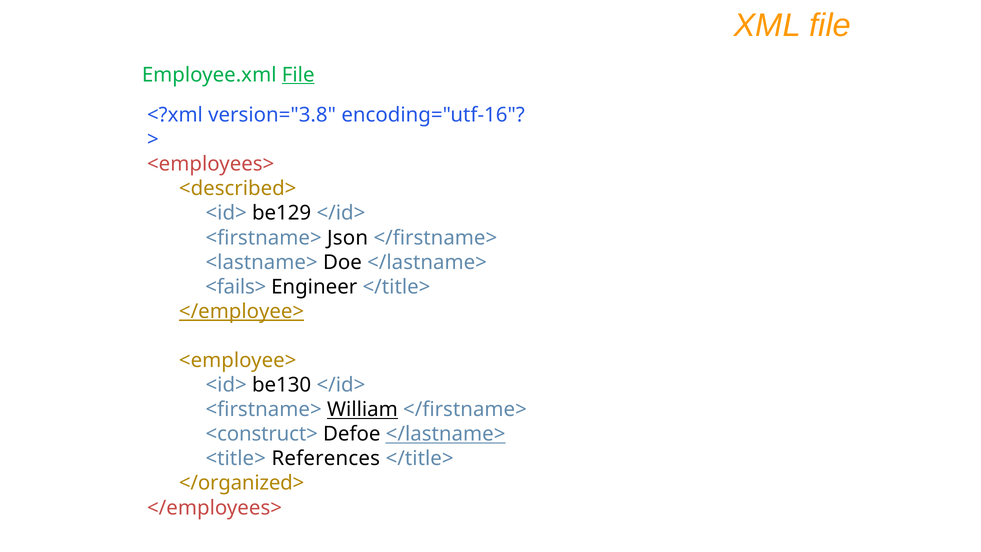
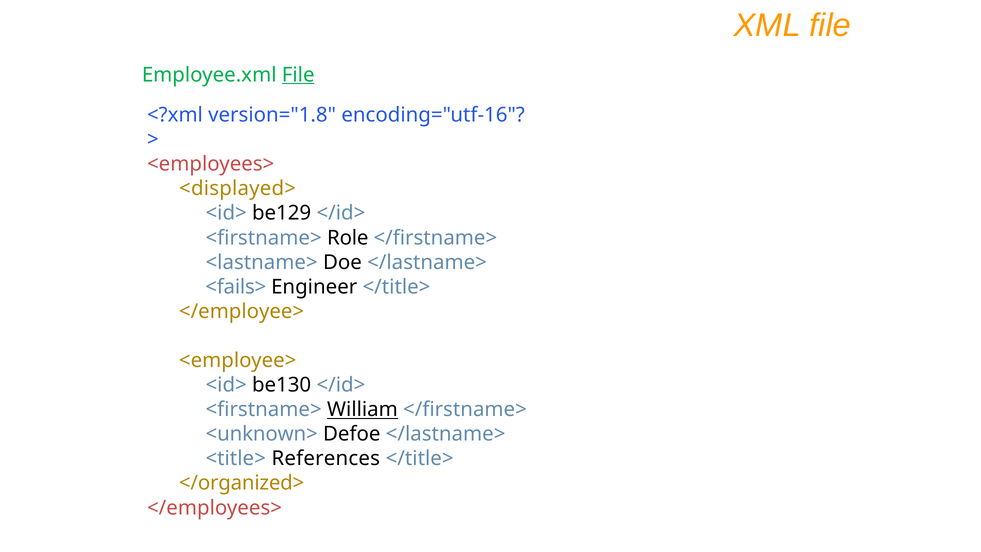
version="3.8: version="3.8 -> version="1.8
<described>: <described> -> <displayed>
Json: Json -> Role
</employee> underline: present -> none
<construct>: <construct> -> <unknown>
</lastname> at (446, 434) underline: present -> none
